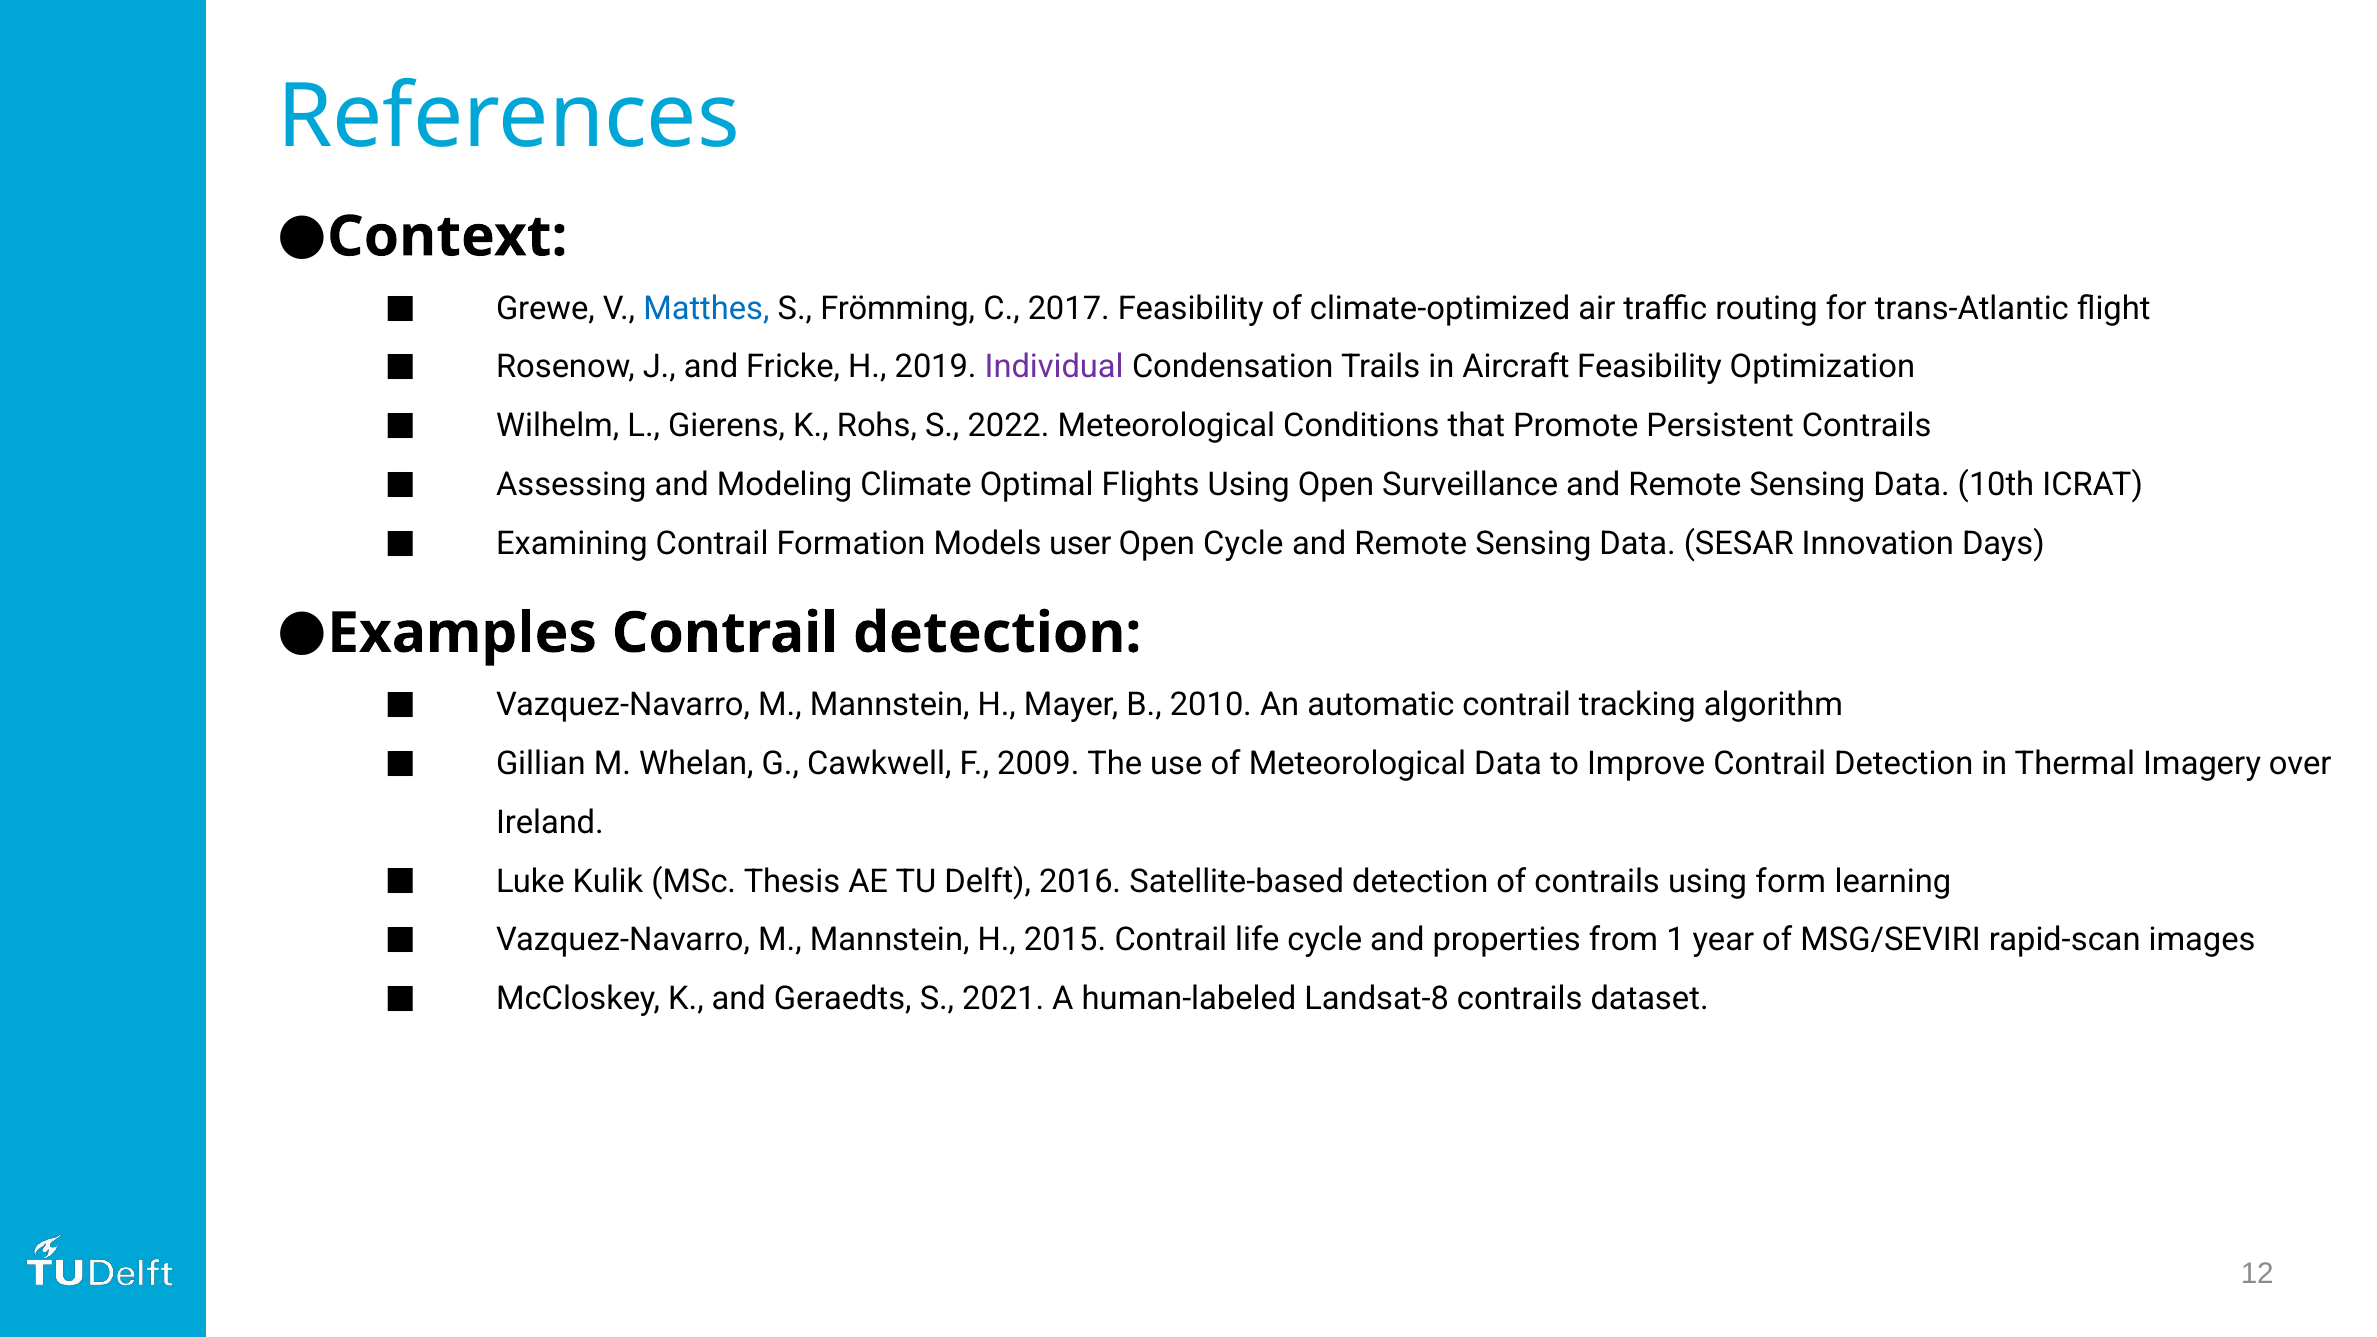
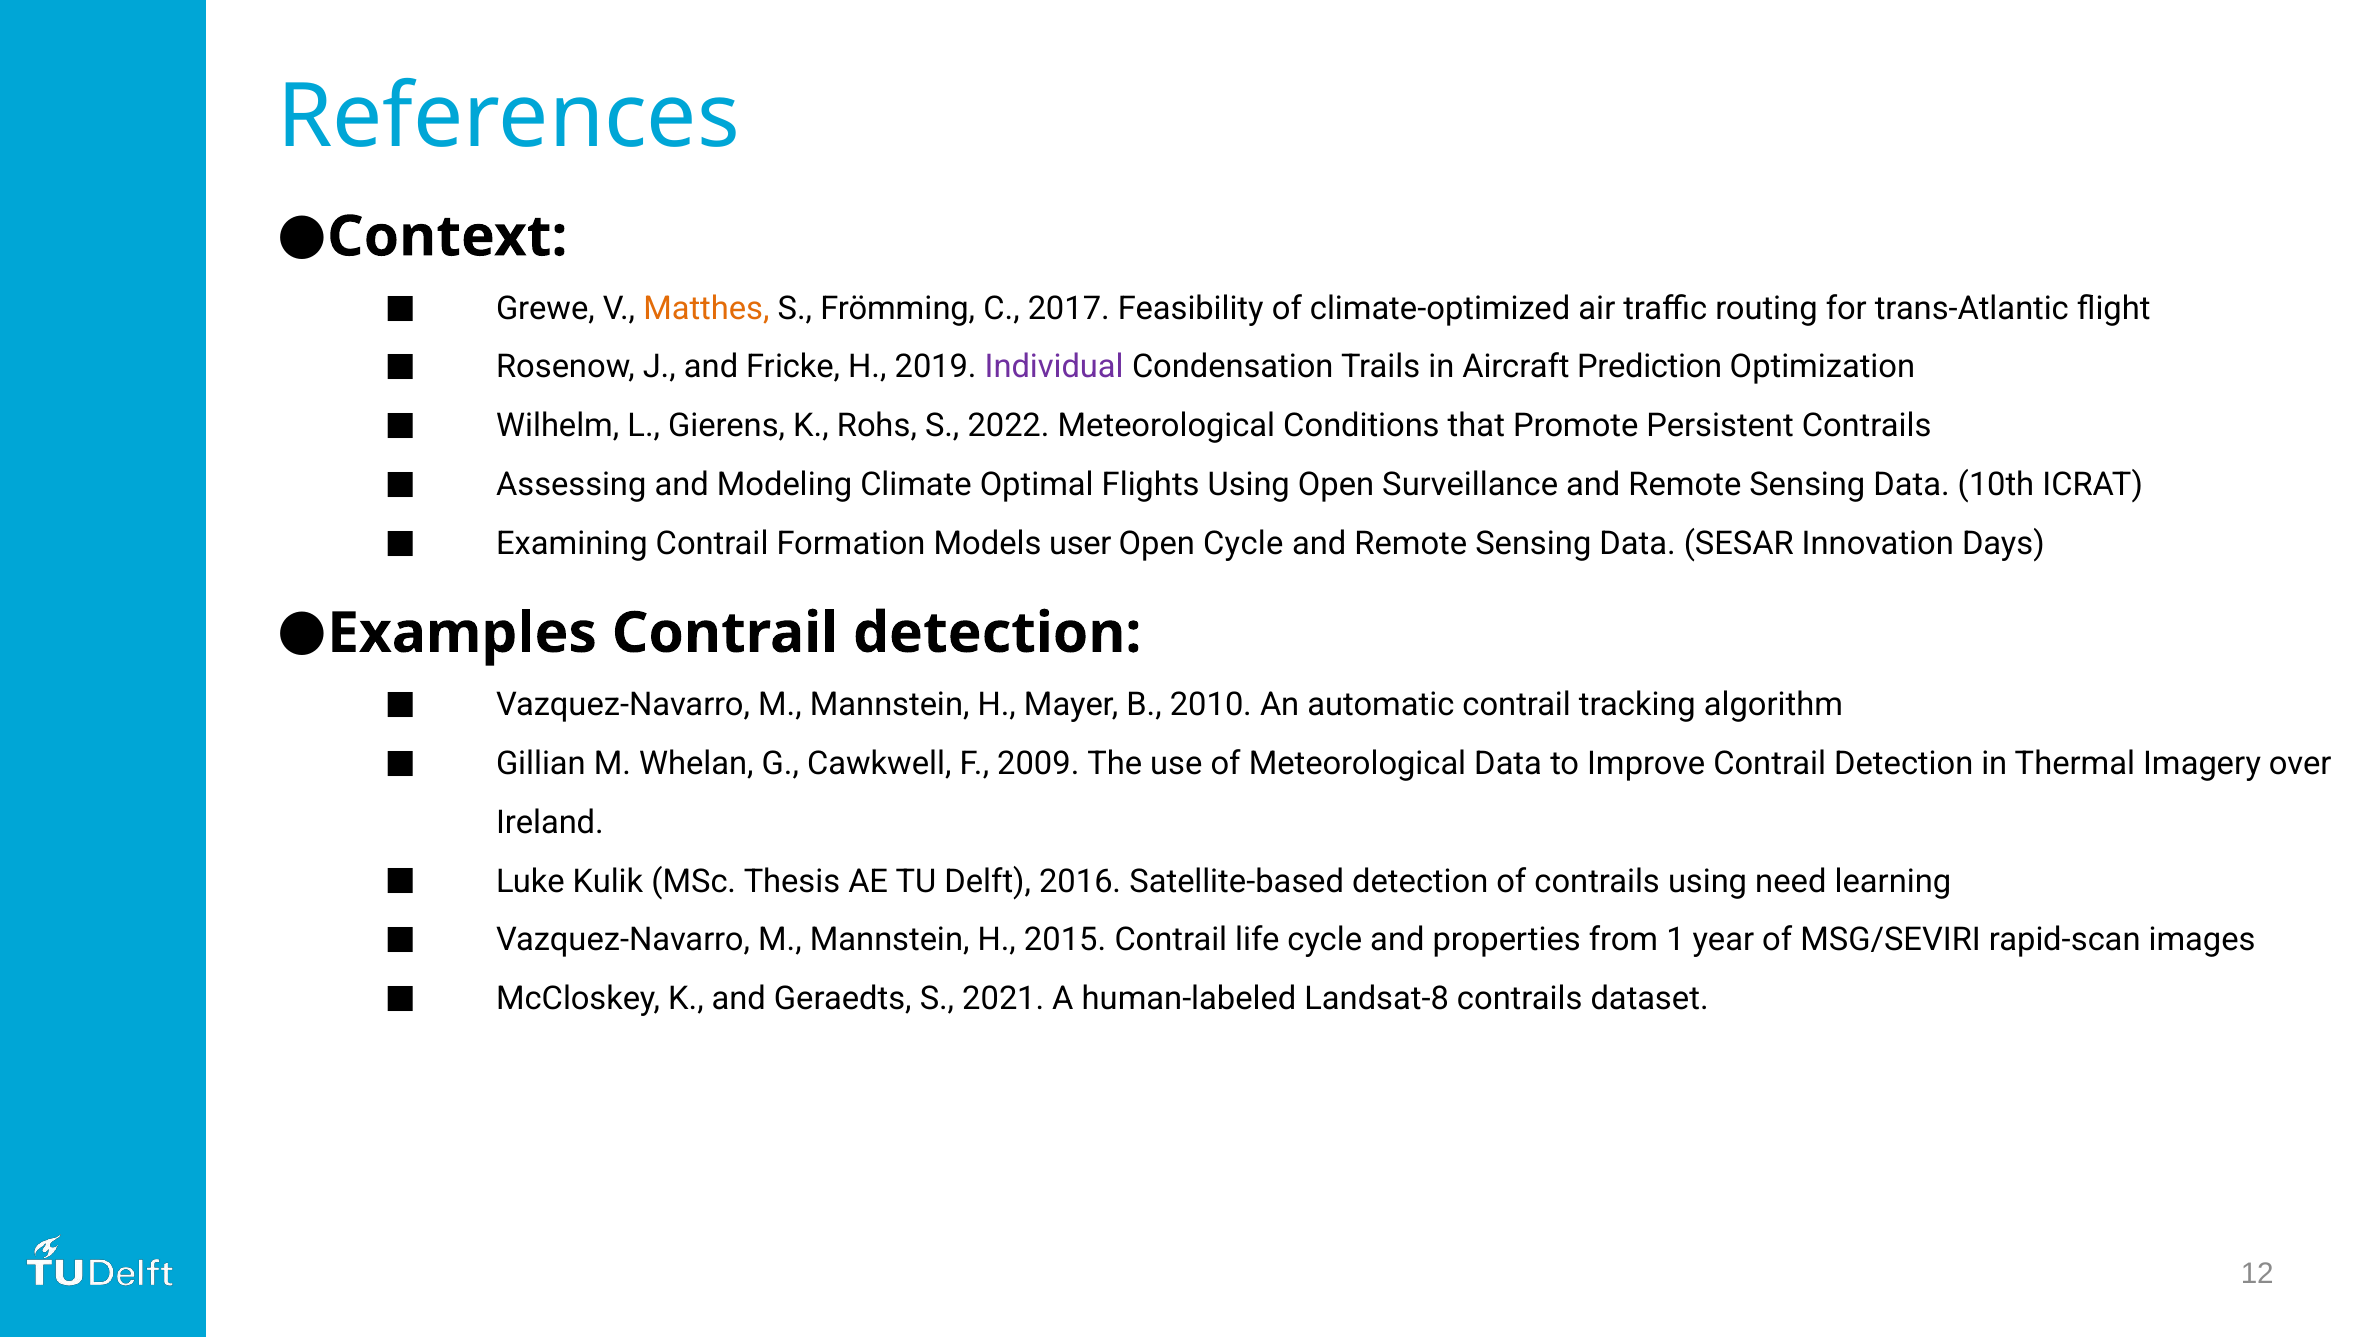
Matthes colour: blue -> orange
Aircraft Feasibility: Feasibility -> Prediction
form: form -> need
